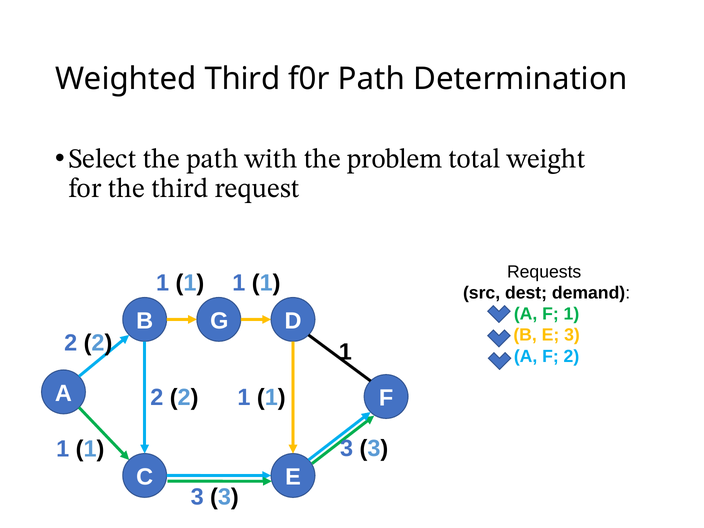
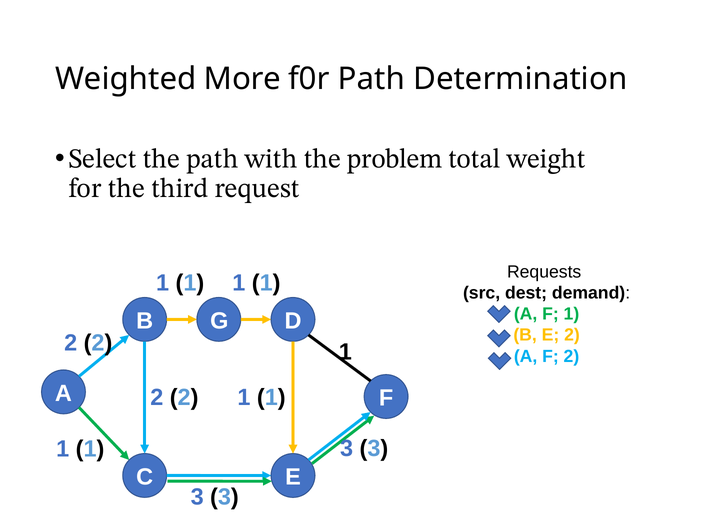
Weighted Third: Third -> More
E 3: 3 -> 2
